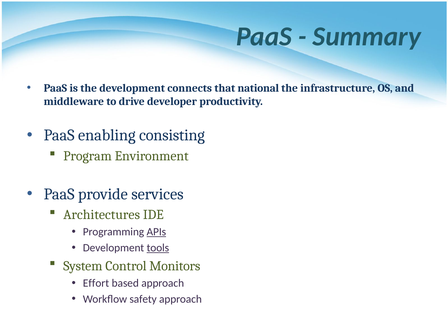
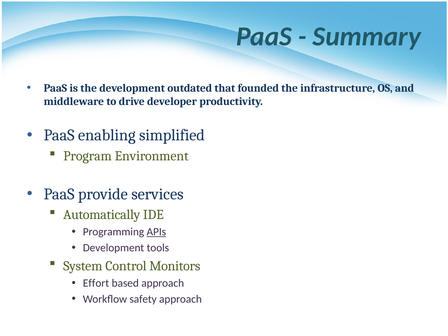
connects: connects -> outdated
national: national -> founded
consisting: consisting -> simplified
Architectures: Architectures -> Automatically
tools underline: present -> none
